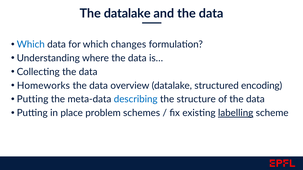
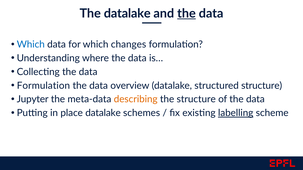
the at (186, 14) underline: none -> present
Homeworks at (43, 86): Homeworks -> Formulation
structured encoding: encoding -> structure
Putting at (33, 99): Putting -> Jupyter
describing colour: blue -> orange
place problem: problem -> datalake
